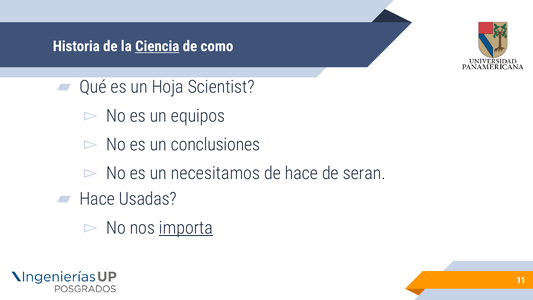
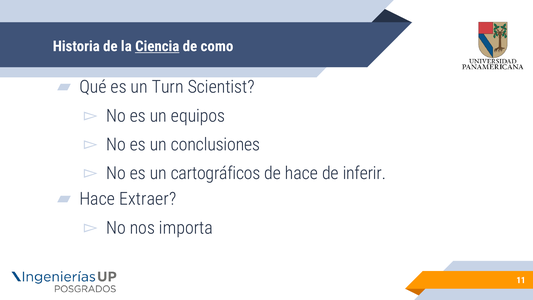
Hoja: Hoja -> Turn
necesitamos: necesitamos -> cartográficos
seran: seran -> inferir
Usadas: Usadas -> Extraer
importa underline: present -> none
